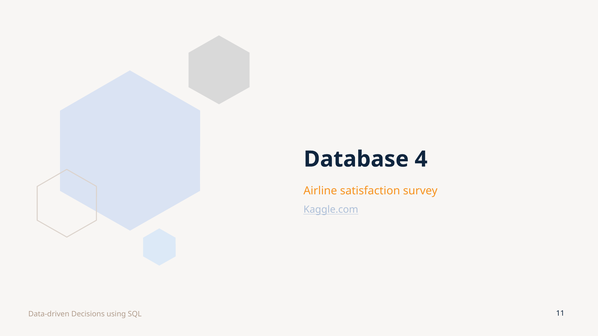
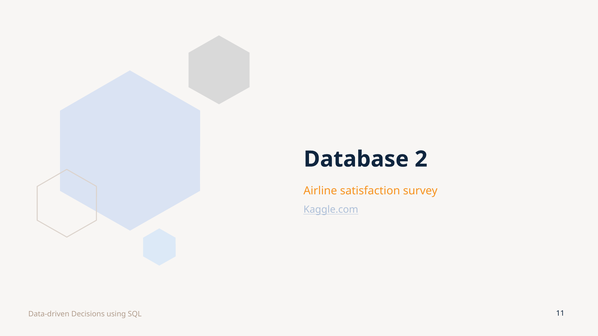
4: 4 -> 2
